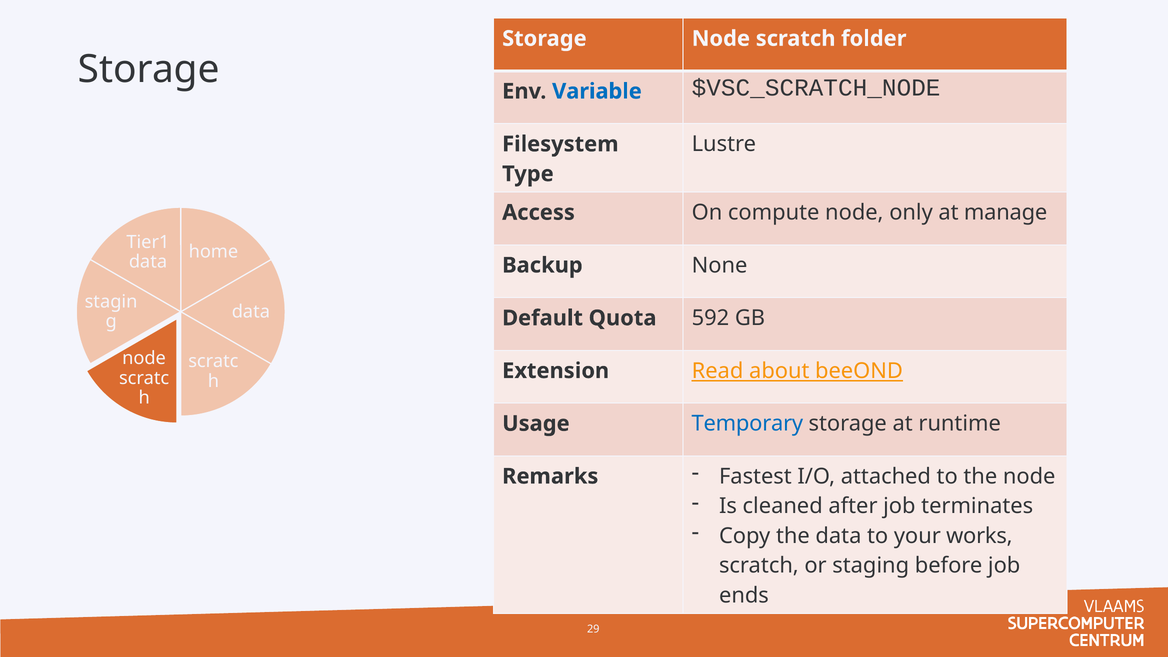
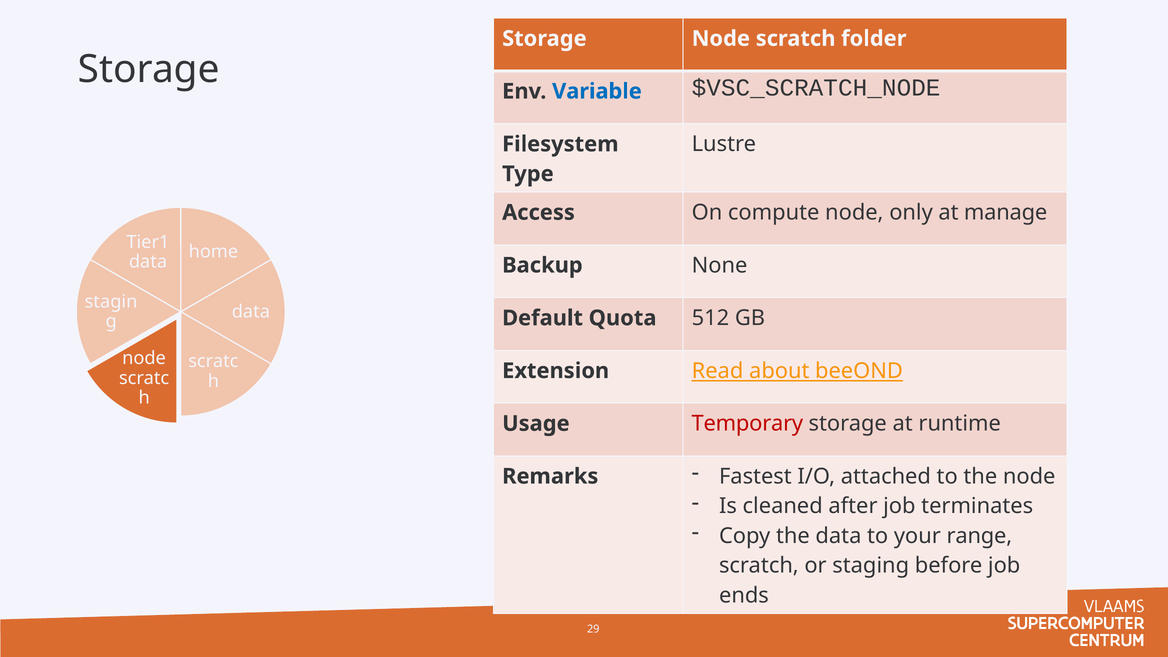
592: 592 -> 512
Temporary colour: blue -> red
works: works -> range
